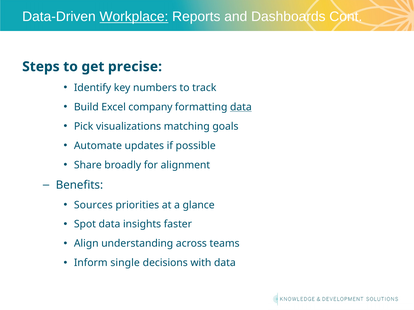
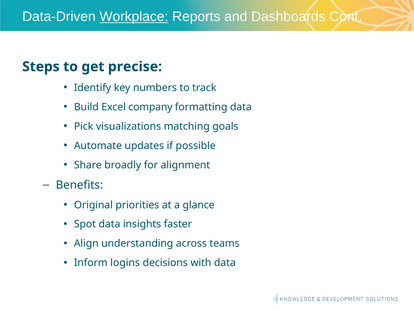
data at (241, 107) underline: present -> none
Sources: Sources -> Original
single: single -> logins
